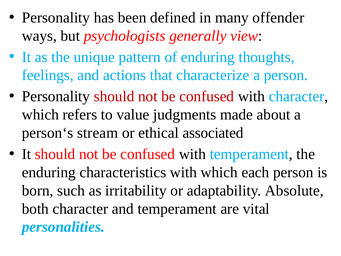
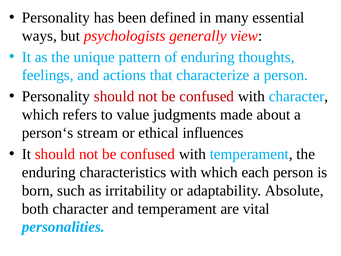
offender: offender -> essential
associated: associated -> influences
